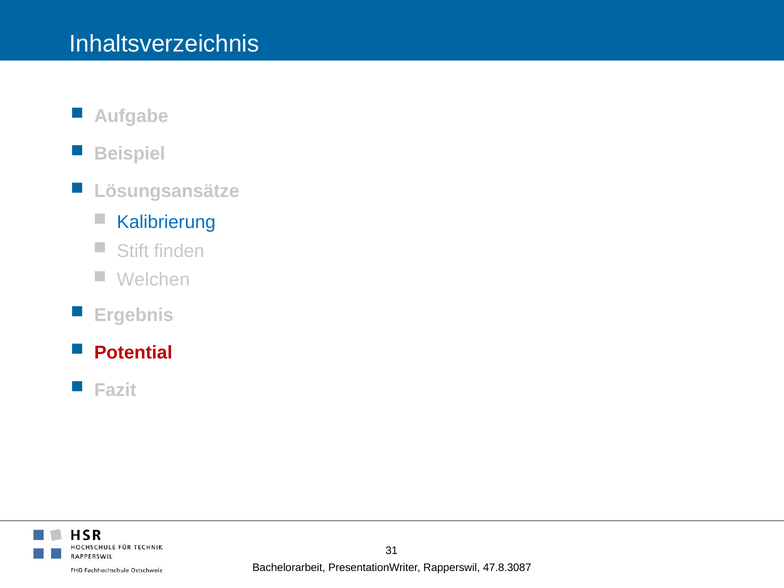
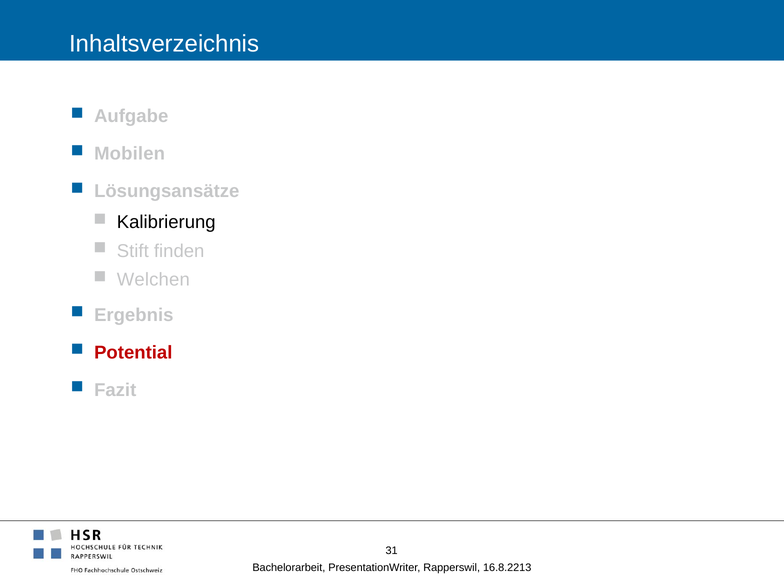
Beispiel: Beispiel -> Mobilen
Kalibrierung colour: blue -> black
47.8.3087: 47.8.3087 -> 16.8.2213
